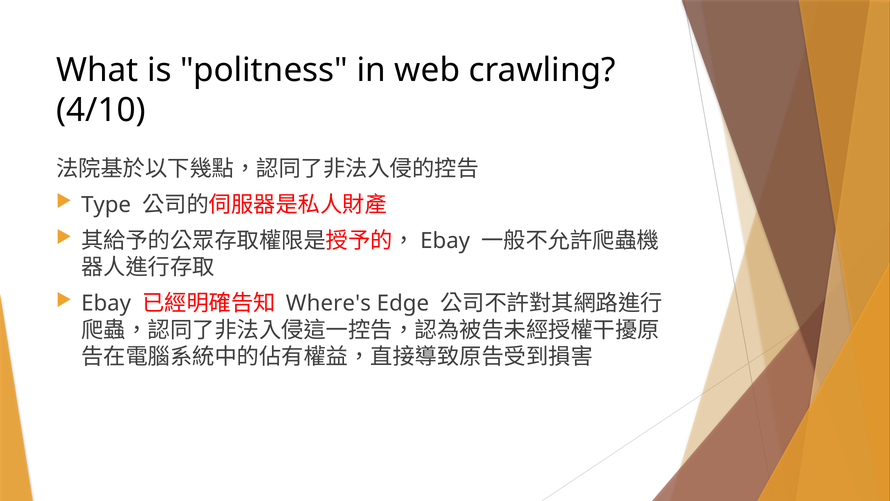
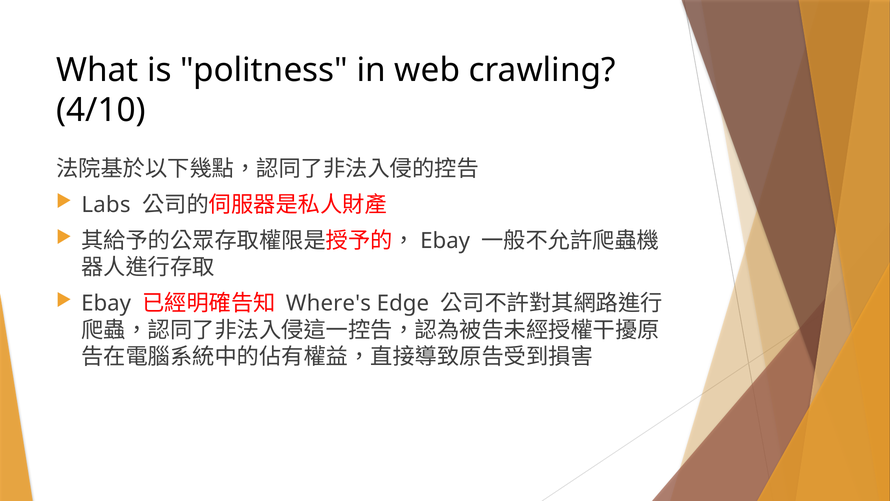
Type: Type -> Labs
